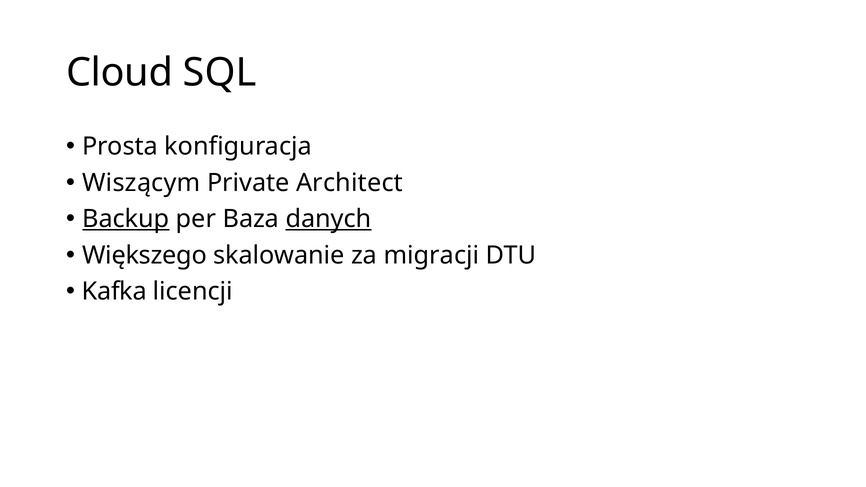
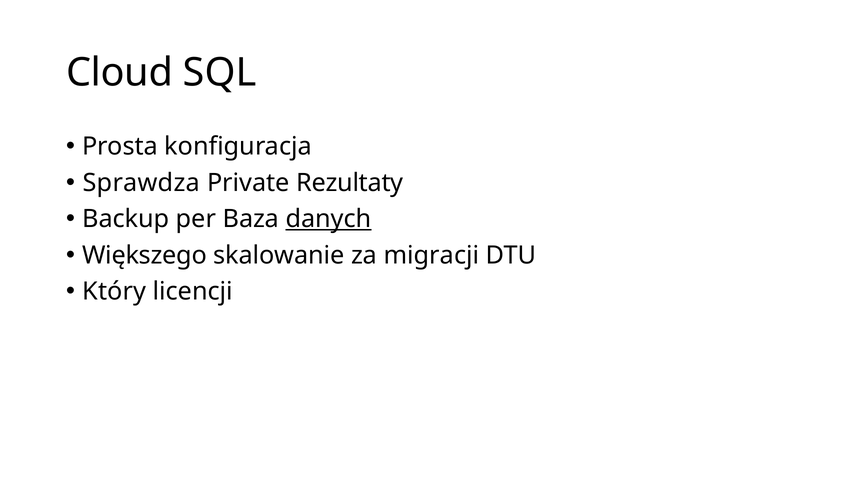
Wiszącym: Wiszącym -> Sprawdza
Architect: Architect -> Rezultaty
Backup underline: present -> none
Kafka: Kafka -> Który
